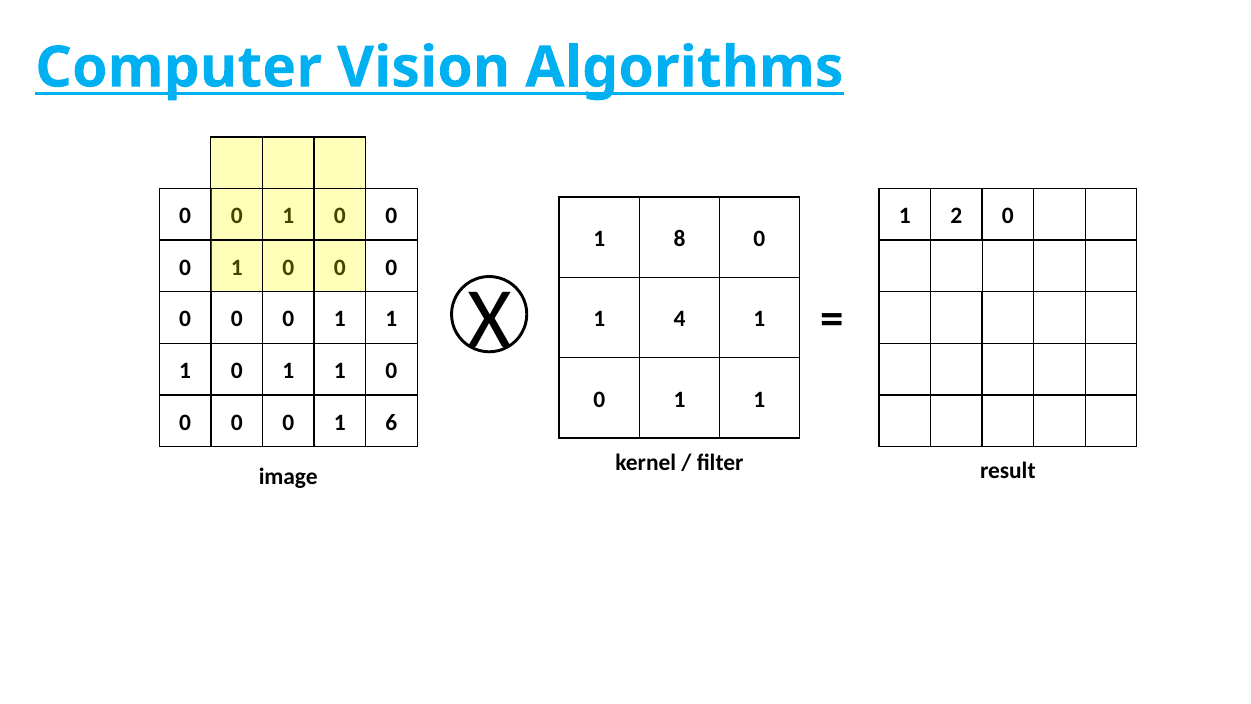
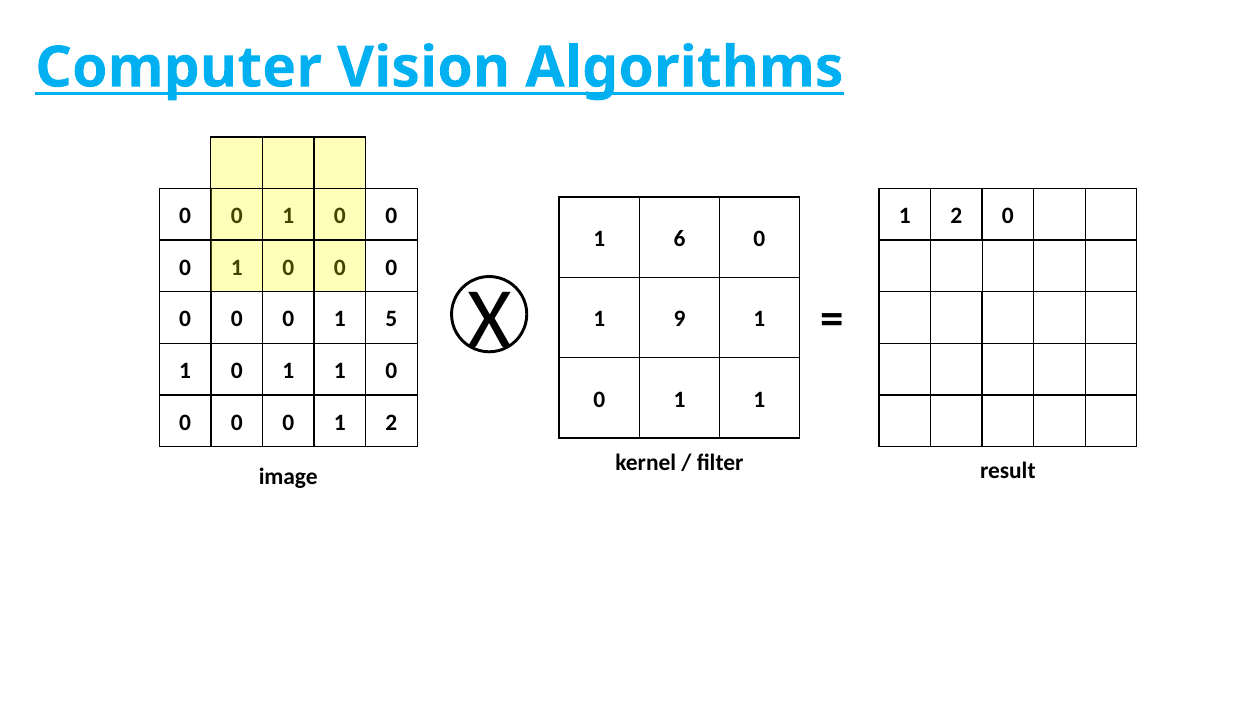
8: 8 -> 6
0 0 1 1: 1 -> 5
4: 4 -> 9
0 1 6: 6 -> 2
